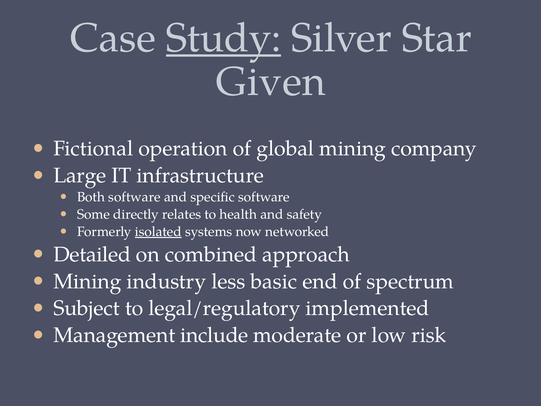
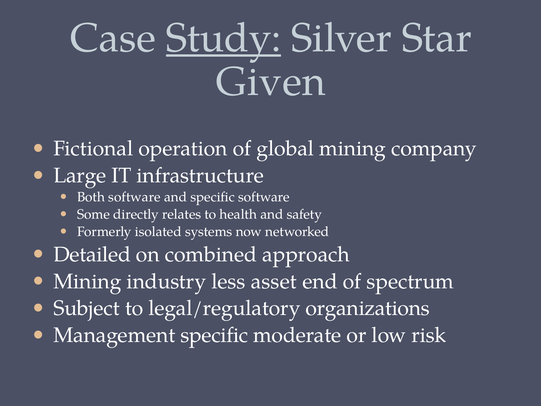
isolated underline: present -> none
basic: basic -> asset
implemented: implemented -> organizations
Management include: include -> specific
